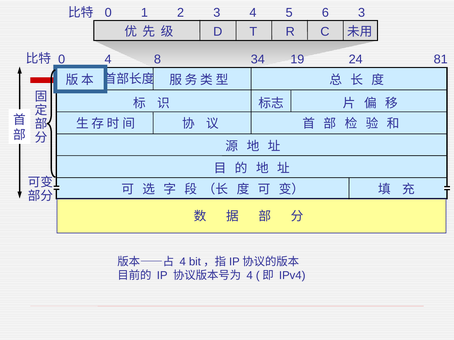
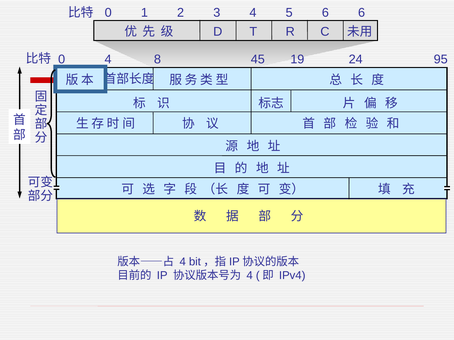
6 3: 3 -> 6
34: 34 -> 45
81: 81 -> 95
